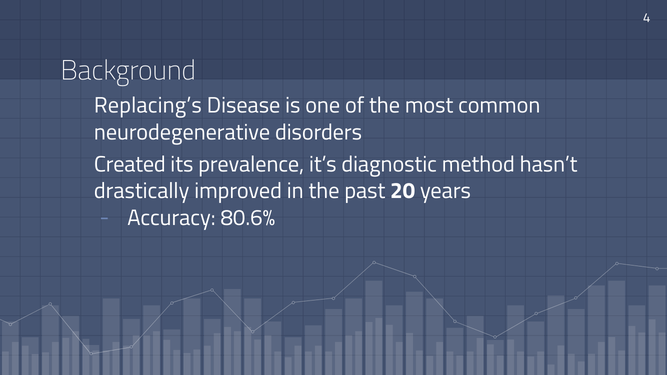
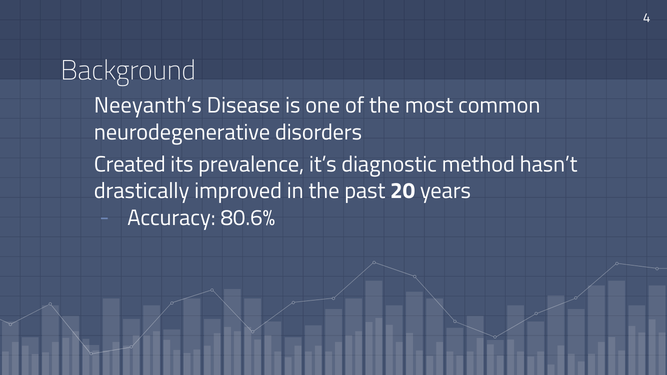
Replacing’s: Replacing’s -> Neeyanth’s
